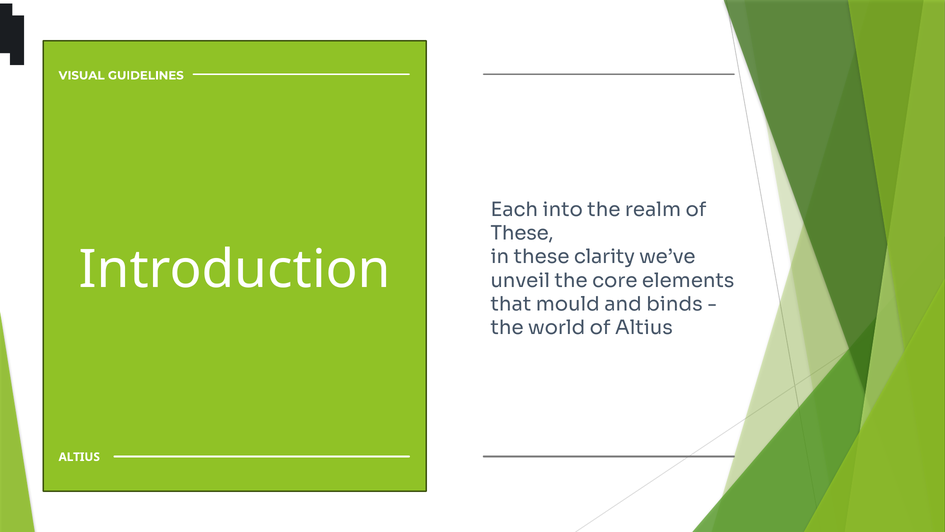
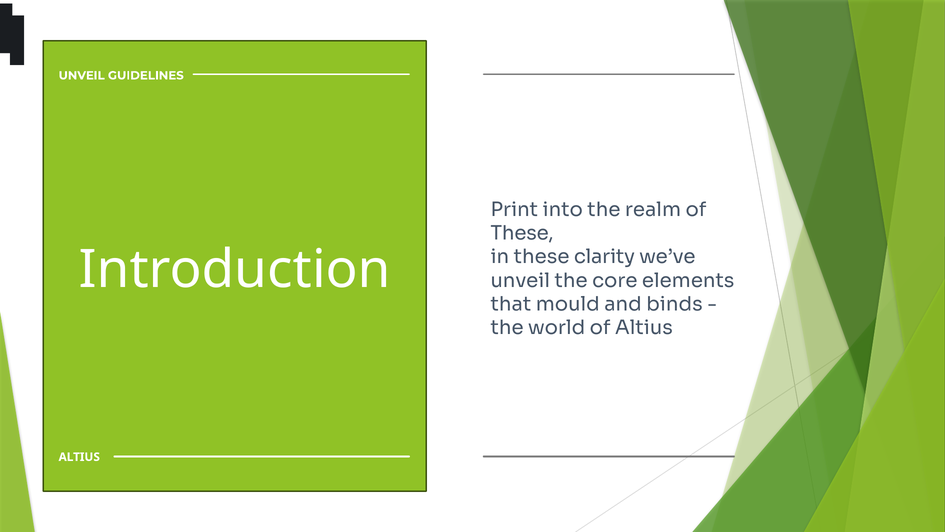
VISUAL at (82, 75): VISUAL -> UNVEIL
Each: Each -> Print
